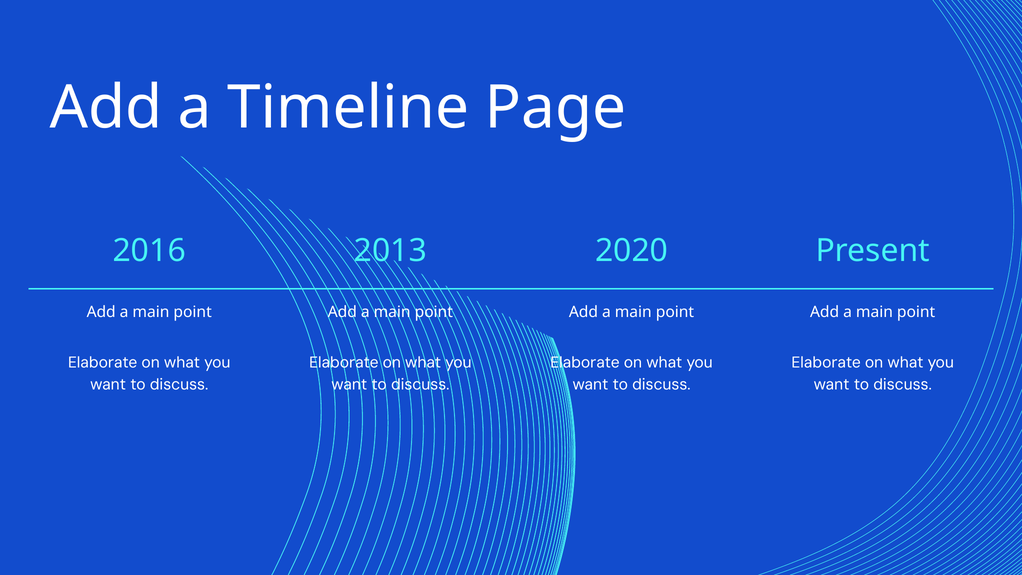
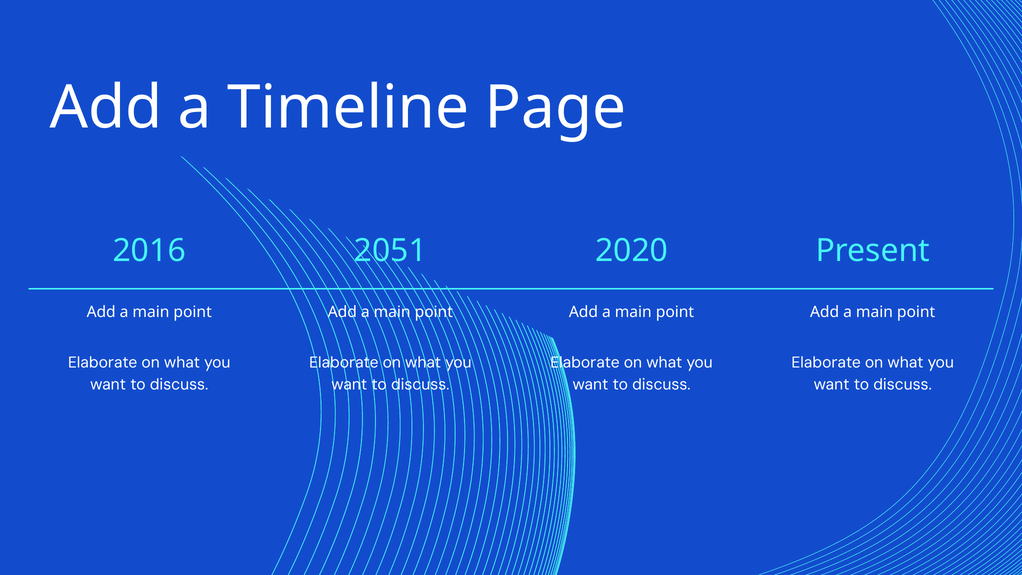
2013: 2013 -> 2051
